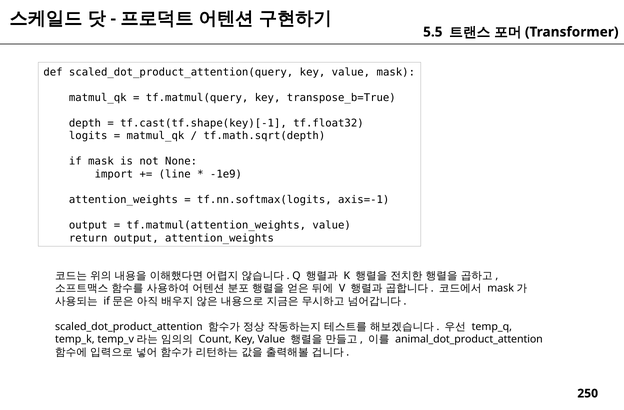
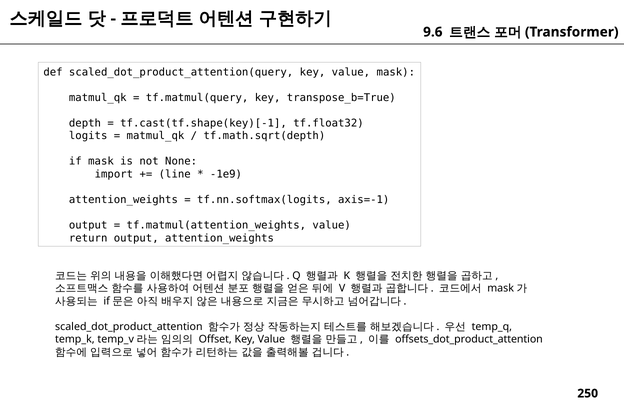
5.5: 5.5 -> 9.6
Count: Count -> Offset
animal_dot_product_attention: animal_dot_product_attention -> offsets_dot_product_attention
